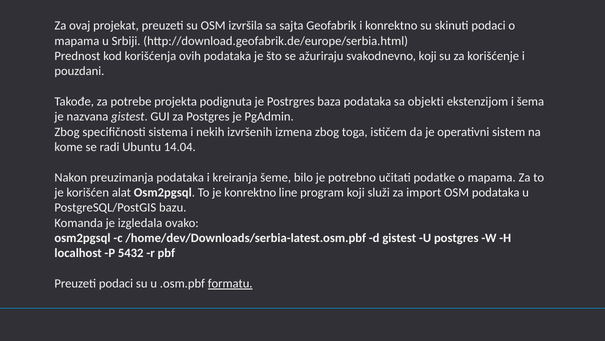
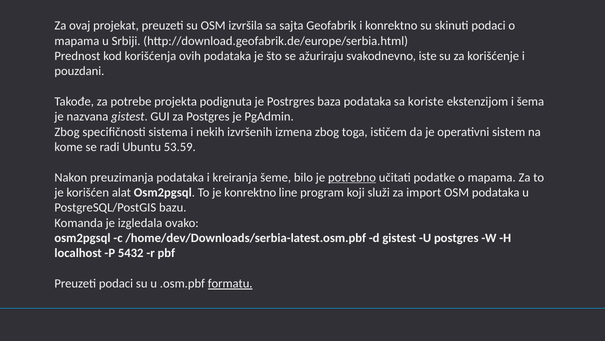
svakodnevno koji: koji -> iste
objekti: objekti -> koriste
14.04: 14.04 -> 53.59
potrebno underline: none -> present
